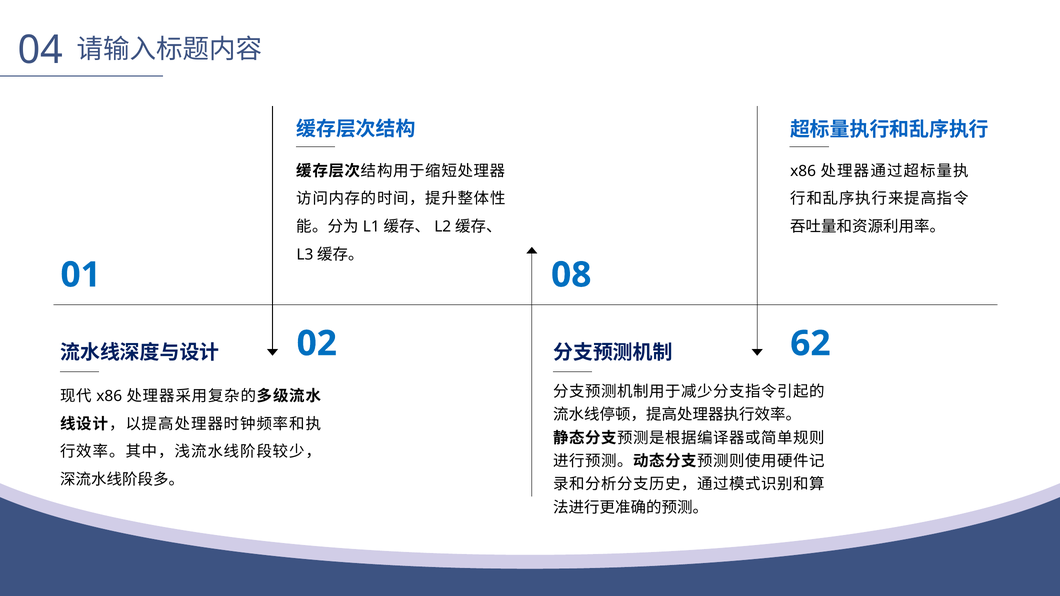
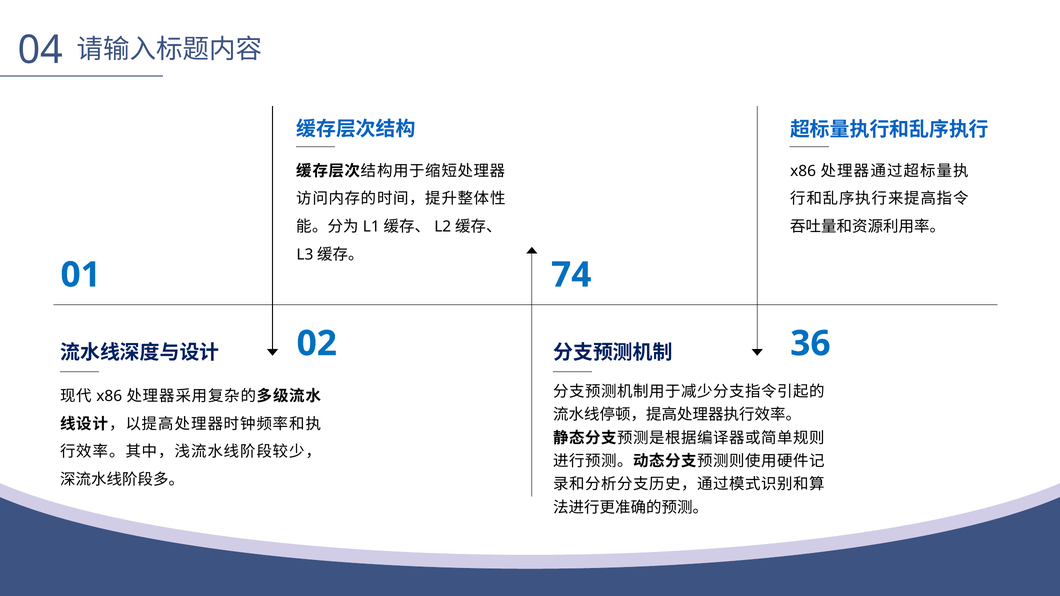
08: 08 -> 74
62: 62 -> 36
